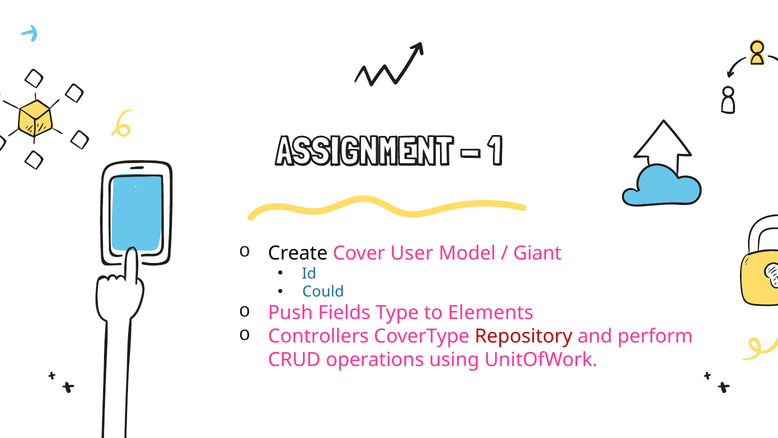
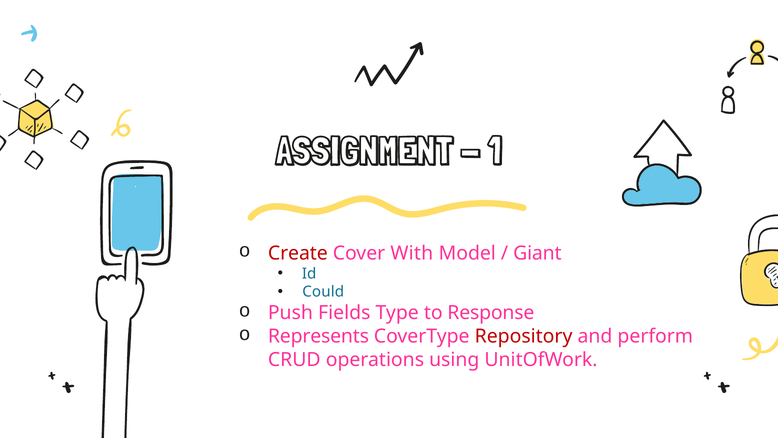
Create colour: black -> red
User: User -> With
Elements: Elements -> Response
Controllers: Controllers -> Represents
